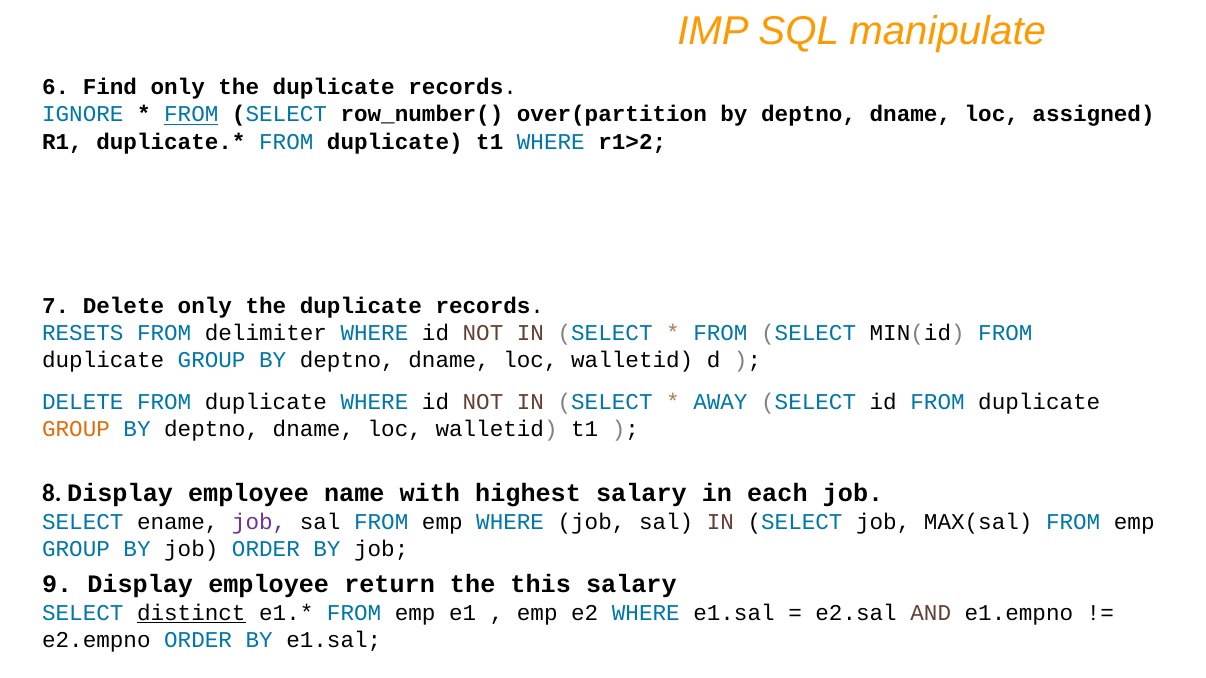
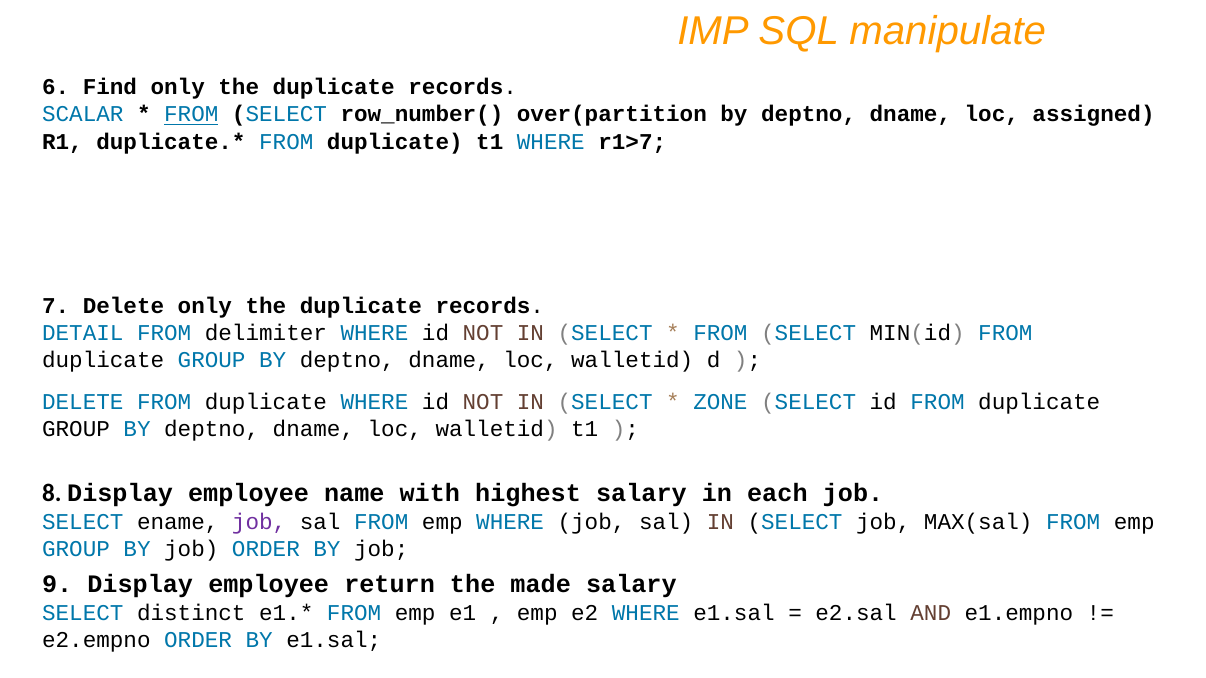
IGNORE: IGNORE -> SCALAR
r1>2: r1>2 -> r1>7
RESETS: RESETS -> DETAIL
AWAY: AWAY -> ZONE
GROUP at (76, 429) colour: orange -> black
this: this -> made
distinct underline: present -> none
